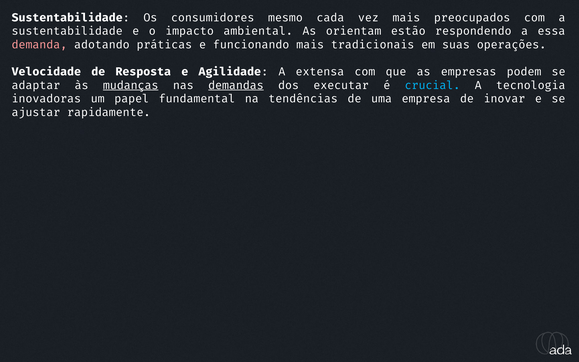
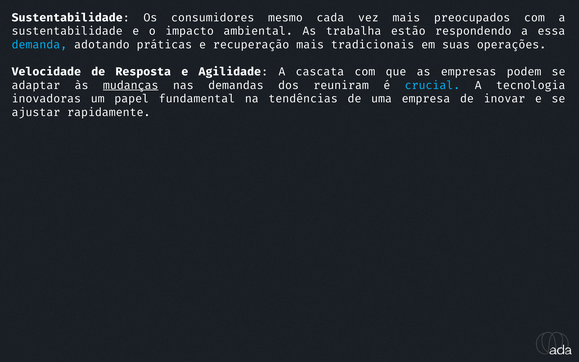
orientam: orientam -> trabalha
demanda colour: pink -> light blue
funcionando: funcionando -> recuperação
extensa: extensa -> cascata
demandas underline: present -> none
executar: executar -> reuniram
